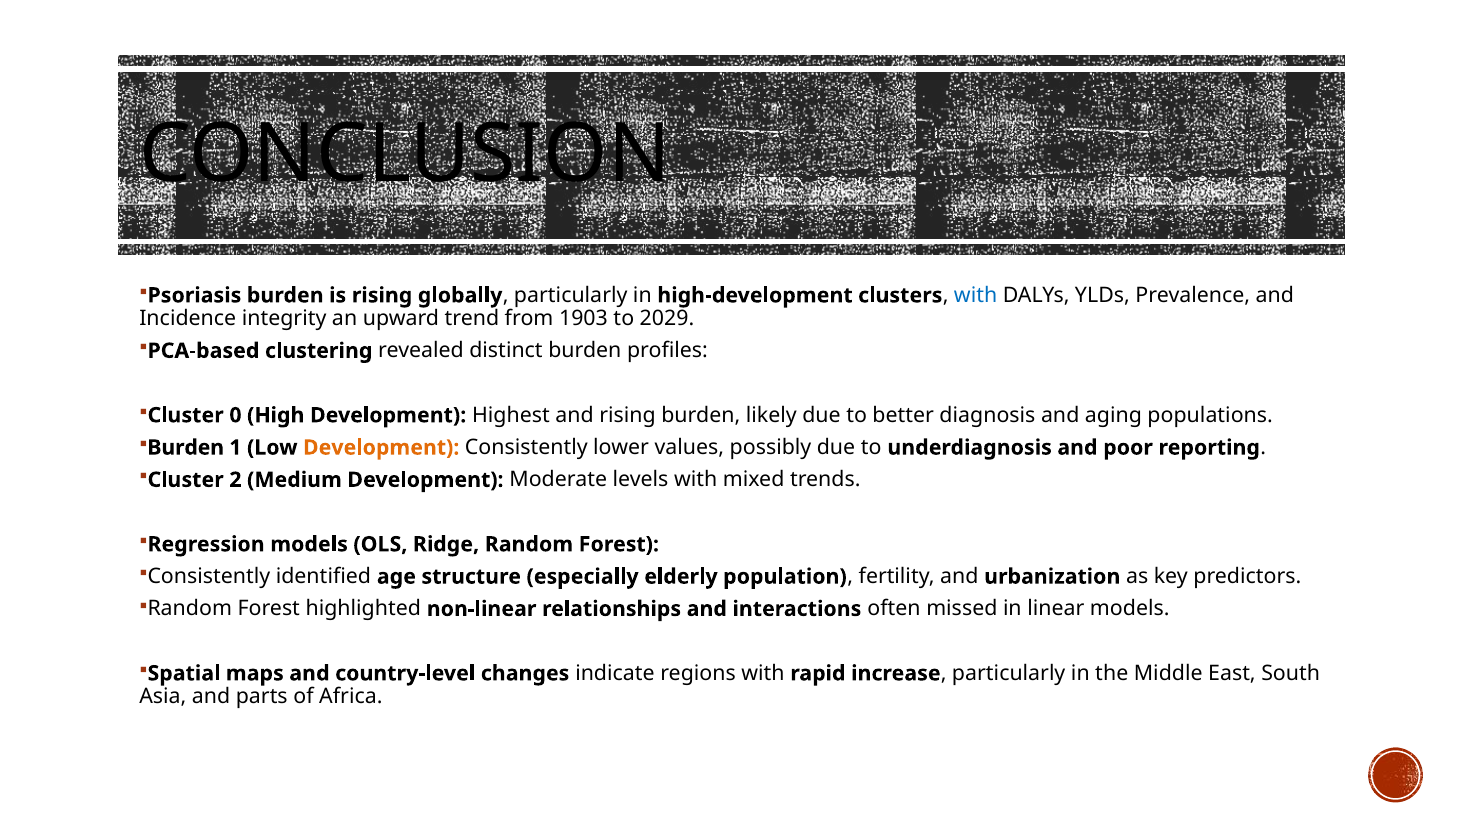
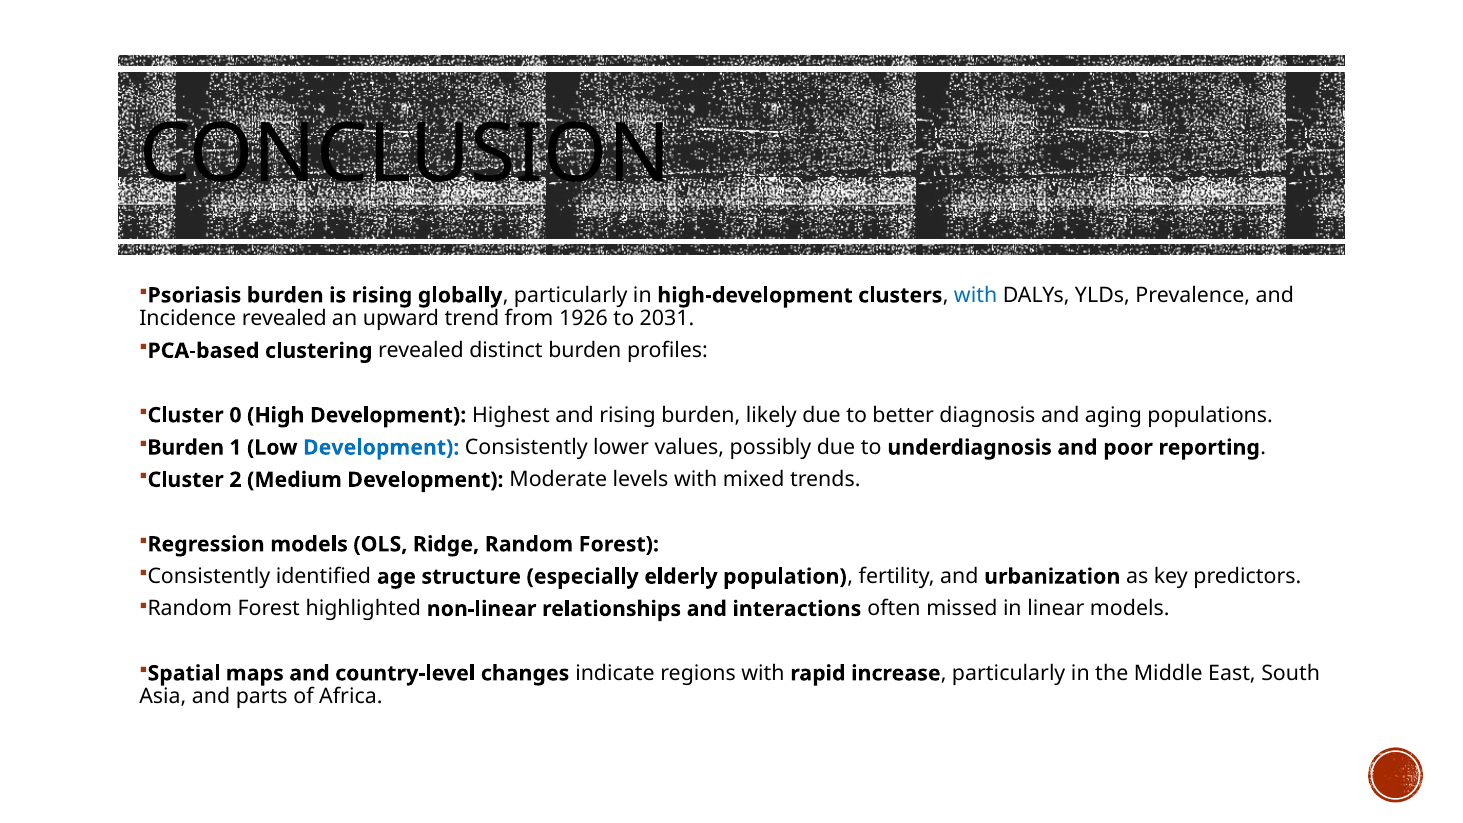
Incidence integrity: integrity -> revealed
1903: 1903 -> 1926
2029: 2029 -> 2031
Development at (381, 448) colour: orange -> blue
